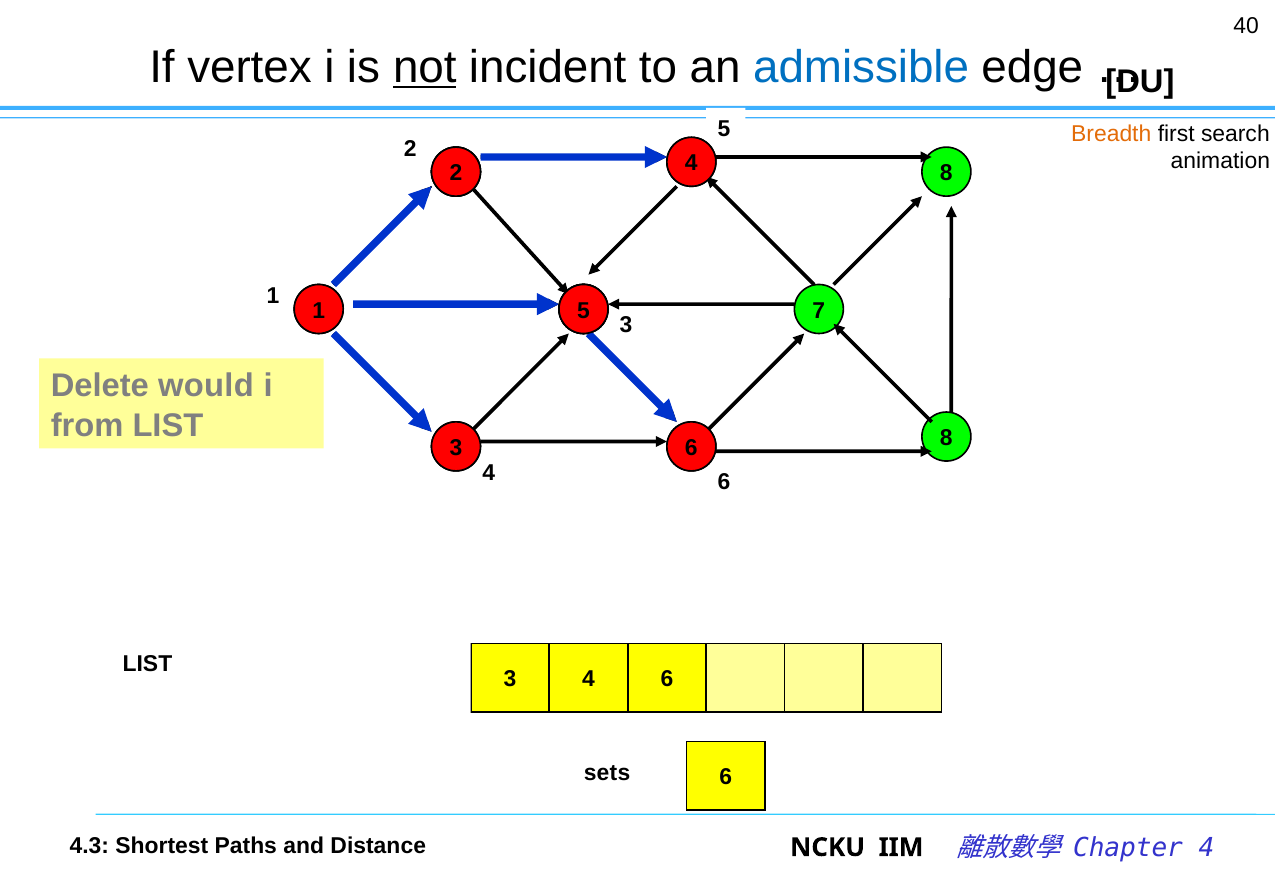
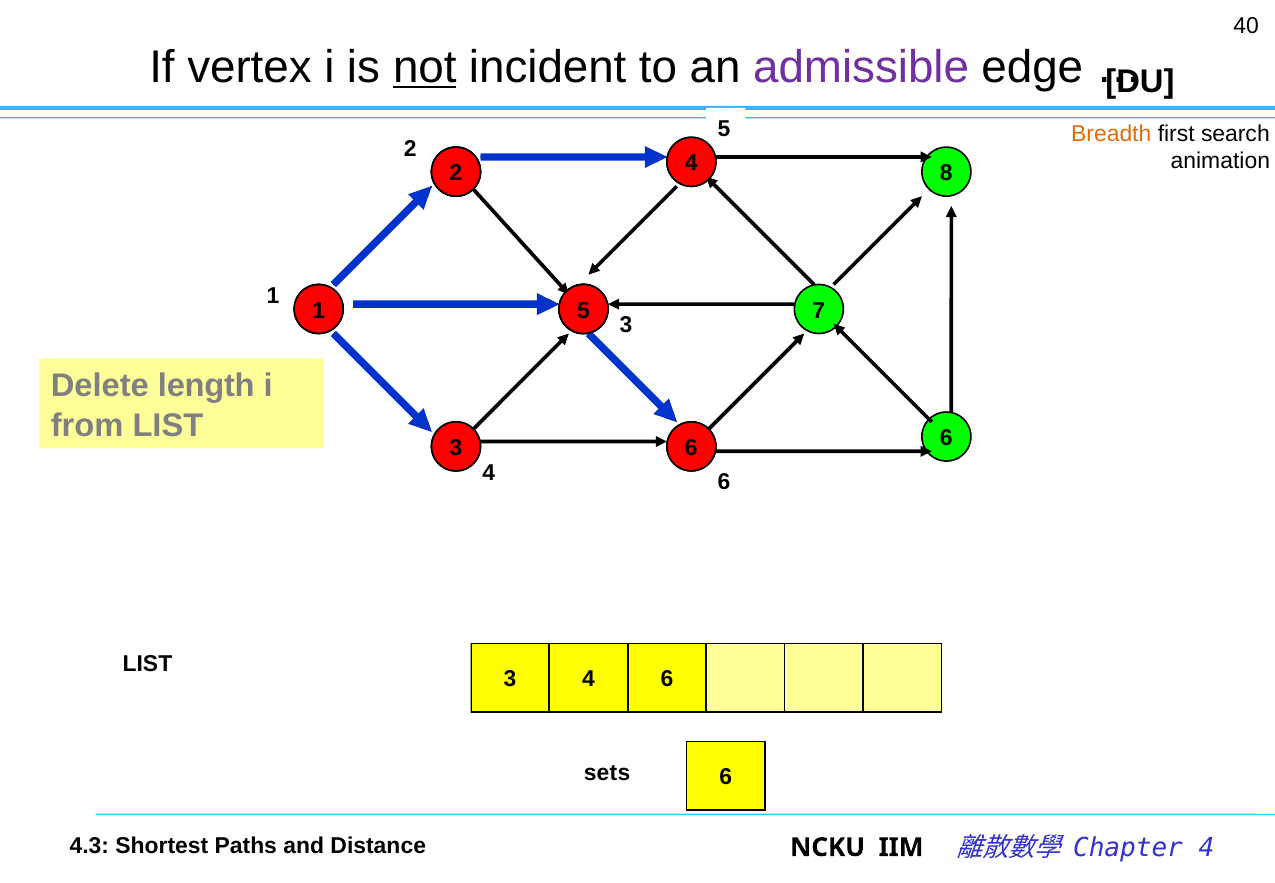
admissible colour: blue -> purple
would: would -> length
8 at (946, 438): 8 -> 6
